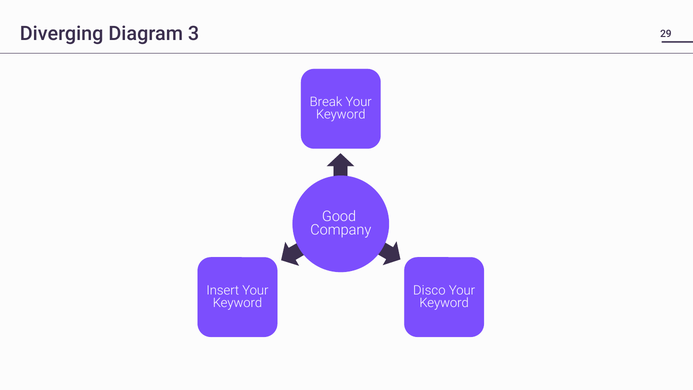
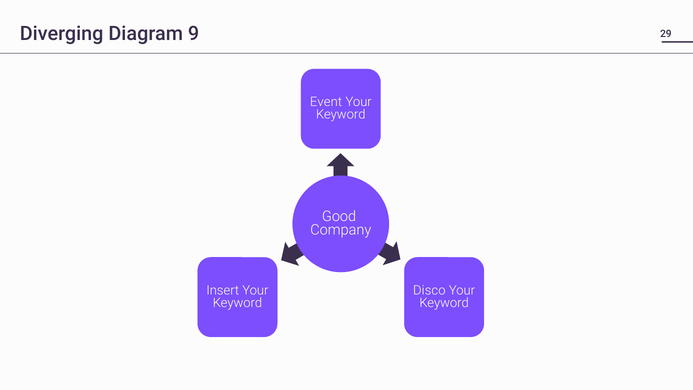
3: 3 -> 9
Break: Break -> Event
